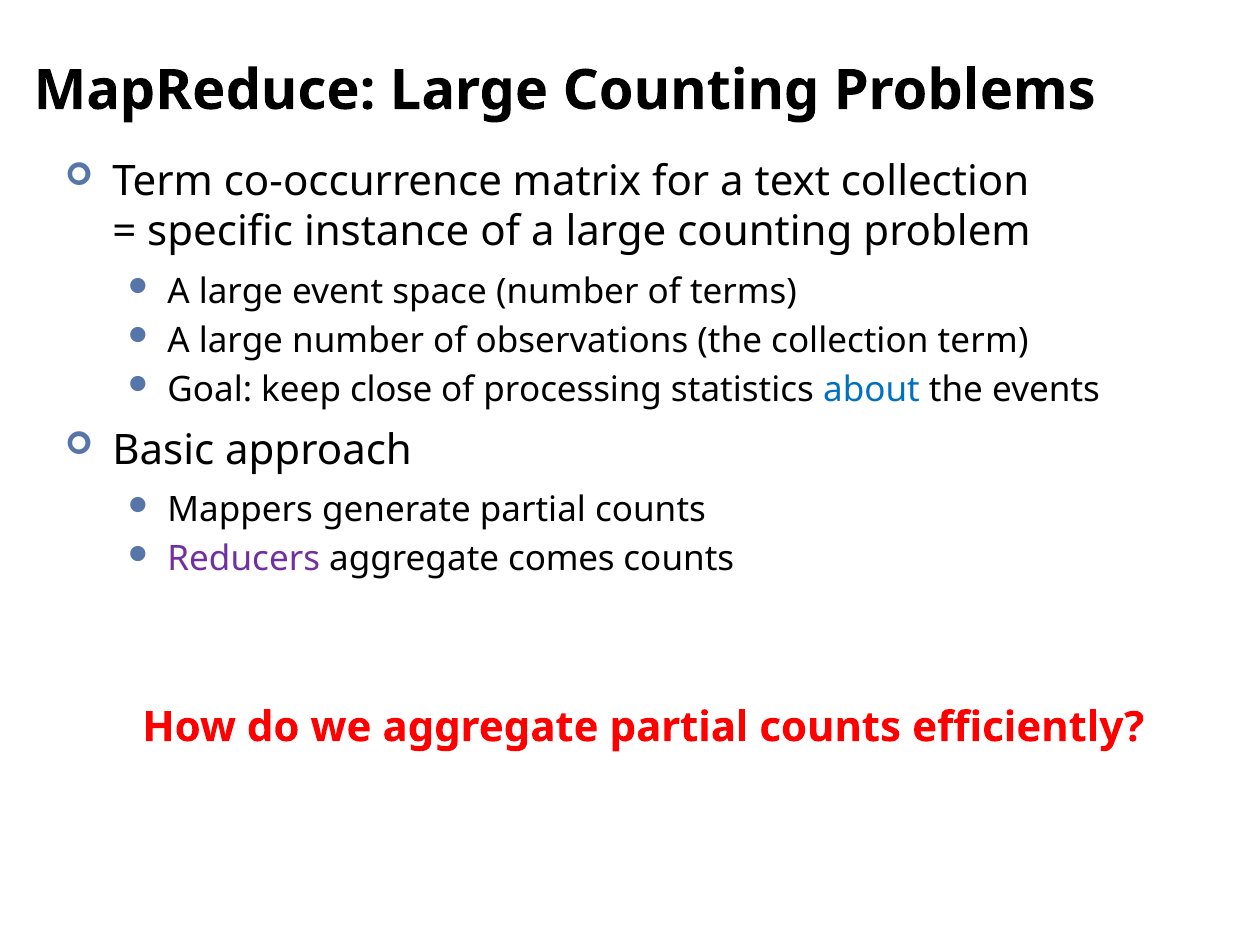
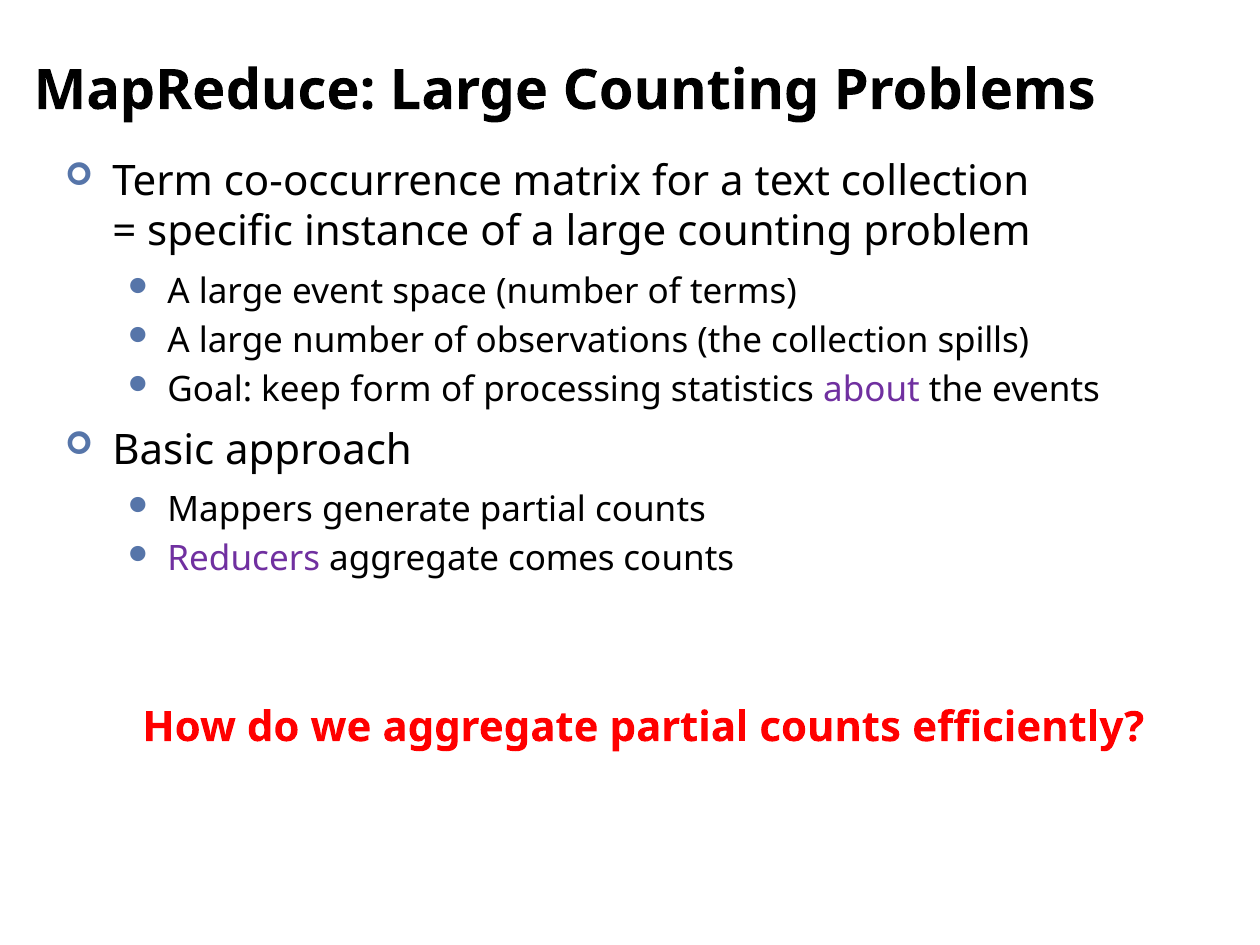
collection term: term -> spills
close: close -> form
about colour: blue -> purple
